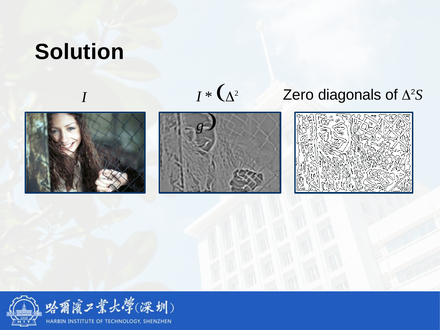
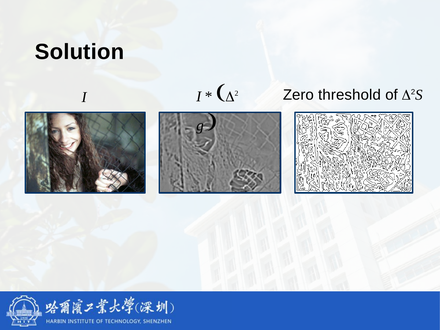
diagonals: diagonals -> threshold
